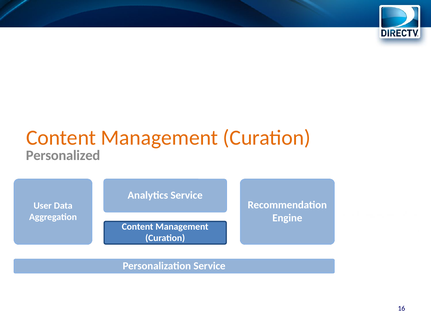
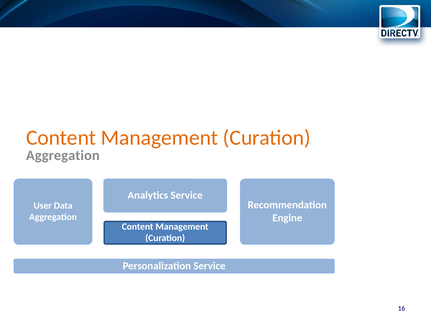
Personalized at (63, 155): Personalized -> Aggregation
